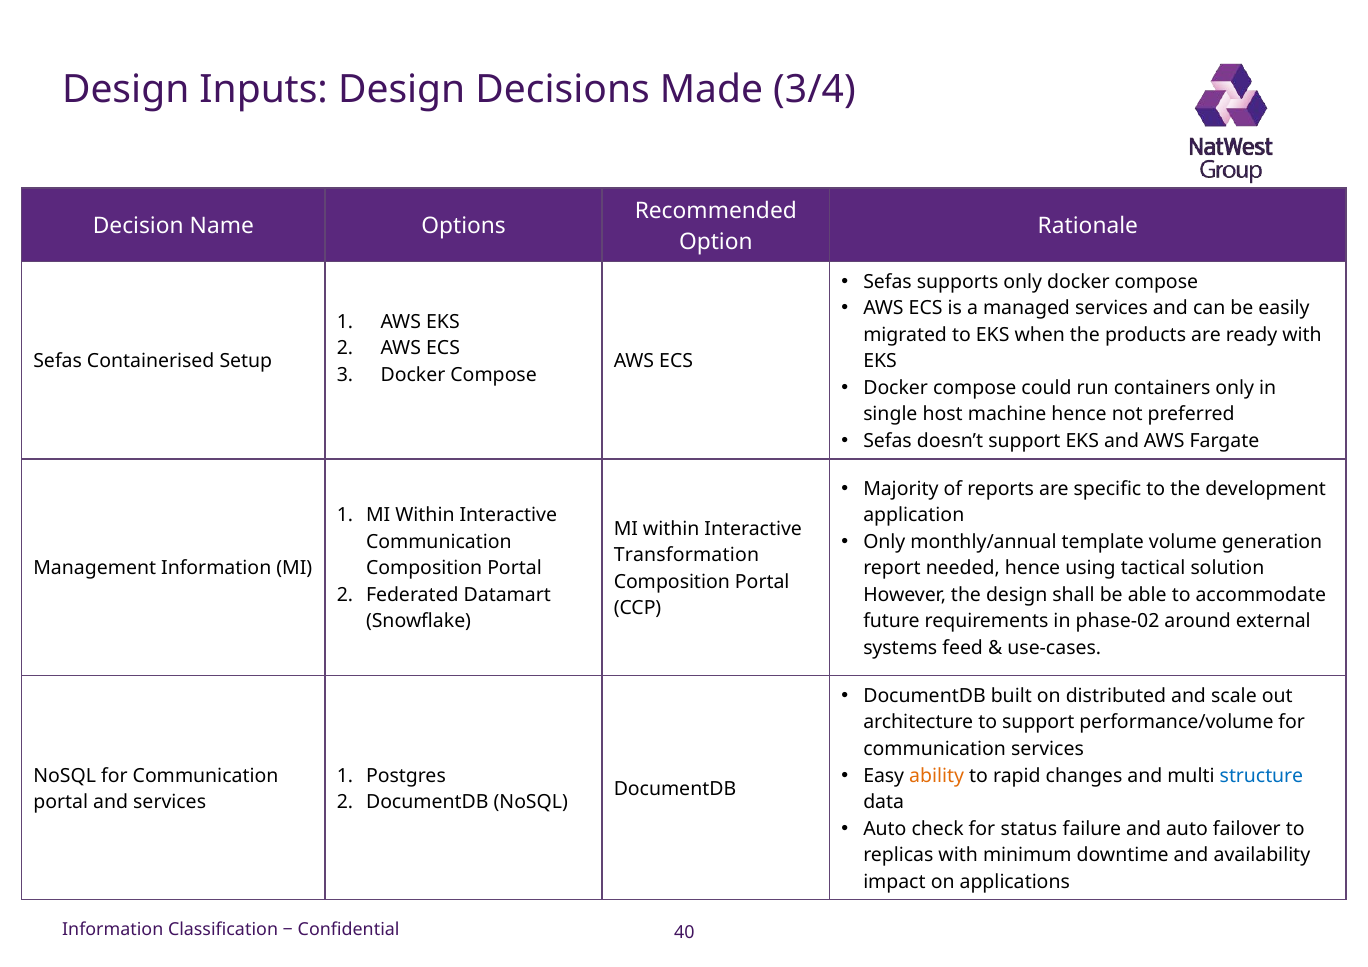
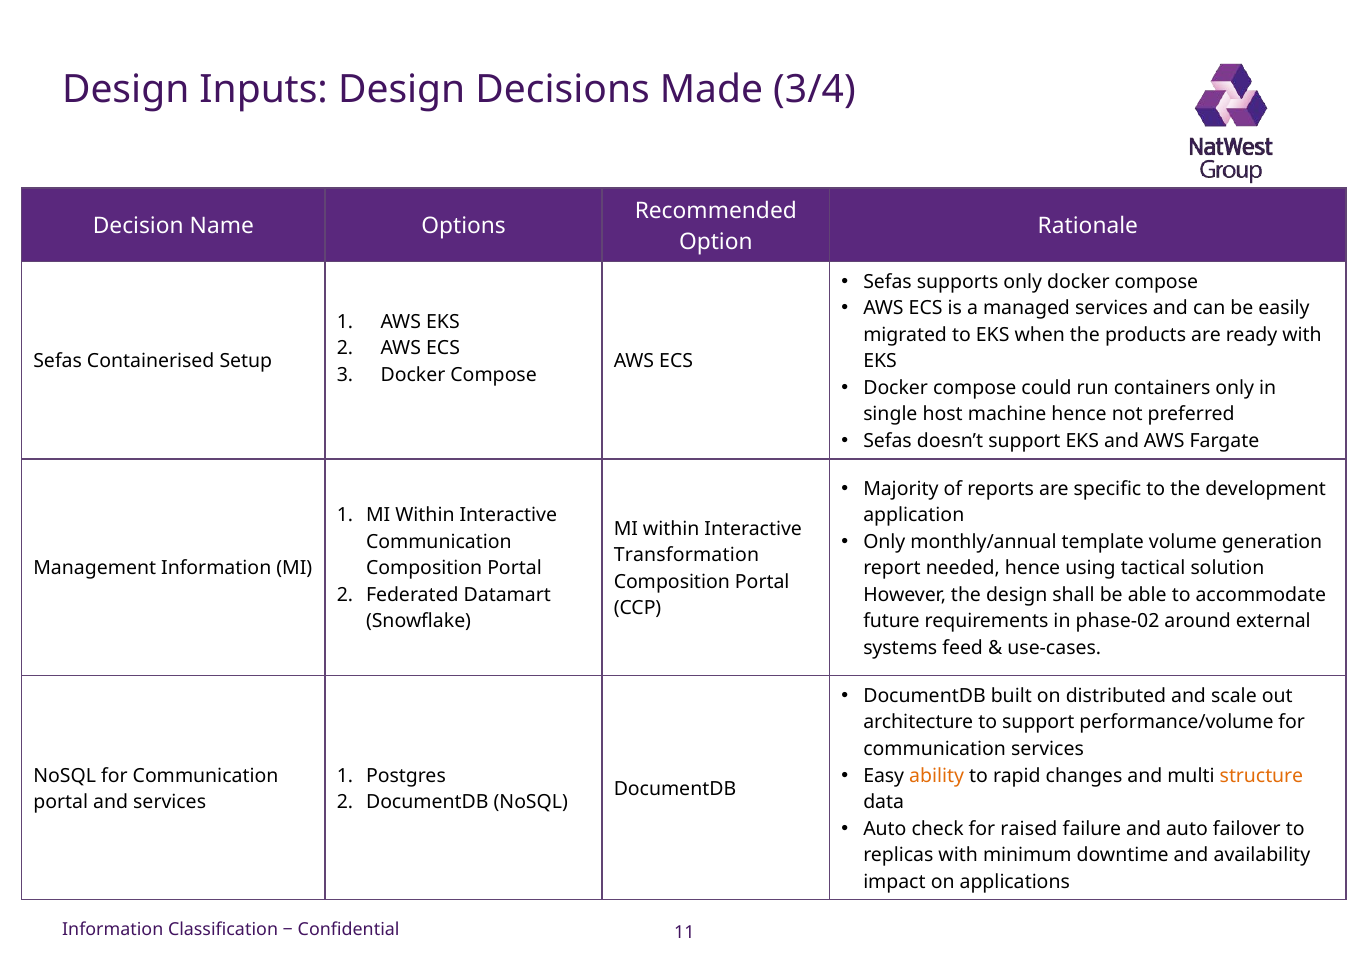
structure colour: blue -> orange
status: status -> raised
40: 40 -> 11
